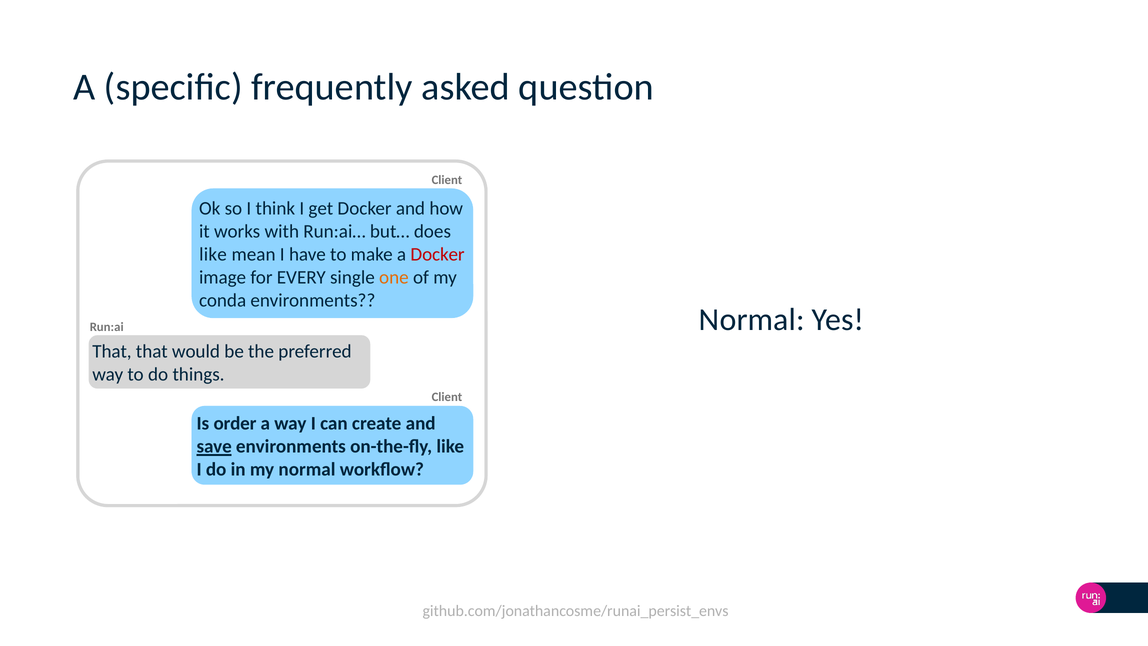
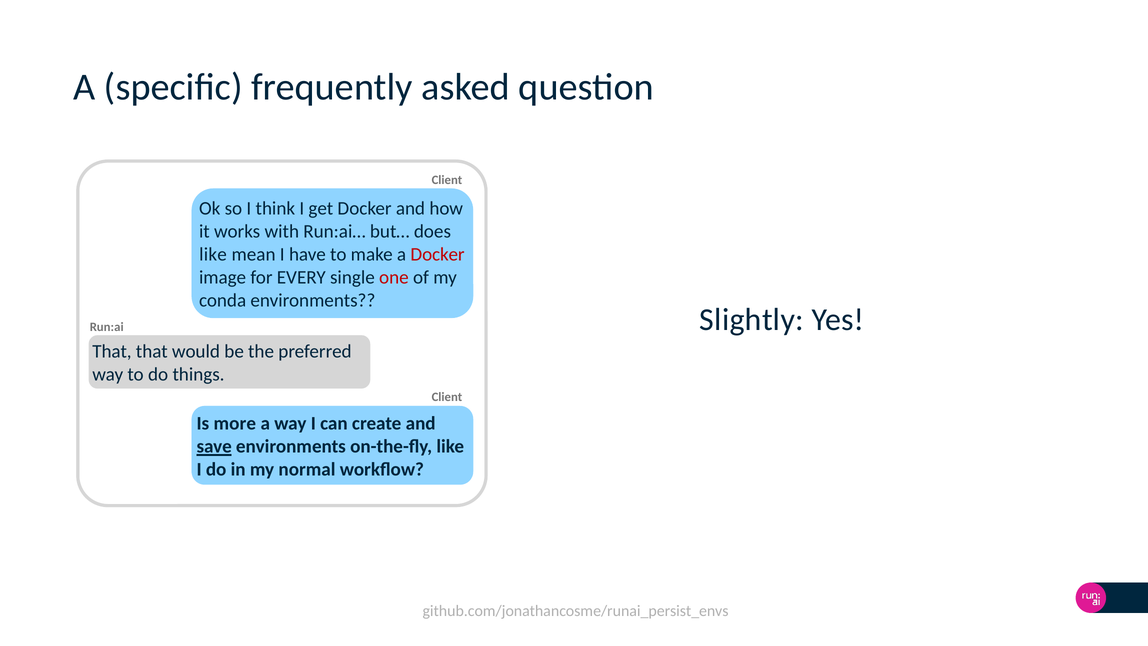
one colour: orange -> red
Normal at (752, 319): Normal -> Slightly
order: order -> more
